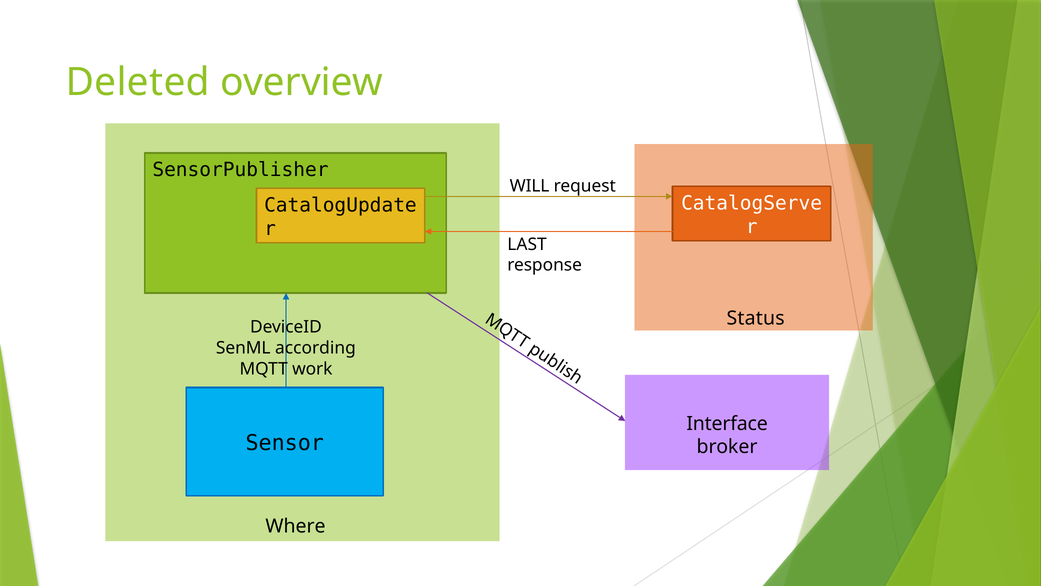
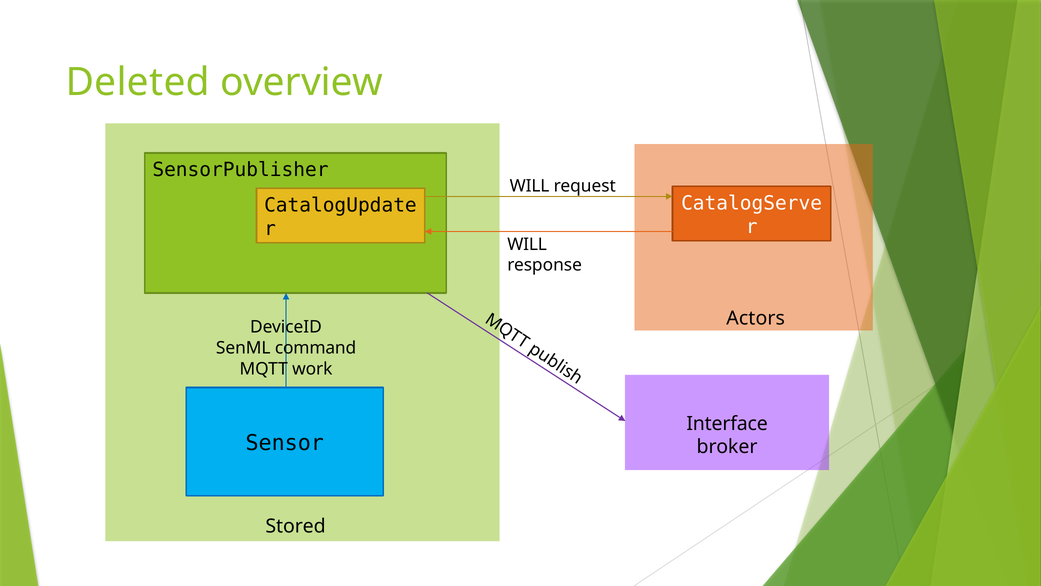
LAST at (527, 244): LAST -> WILL
Status: Status -> Actors
according: according -> command
Where: Where -> Stored
